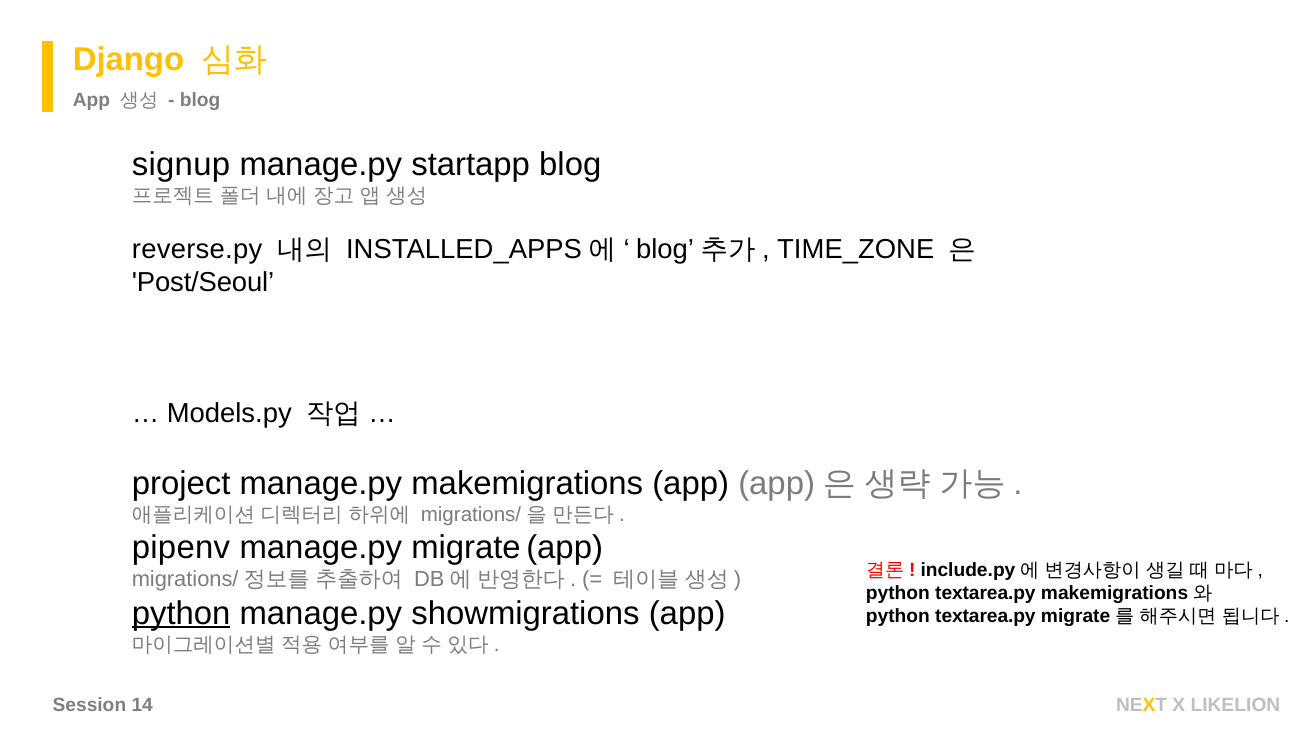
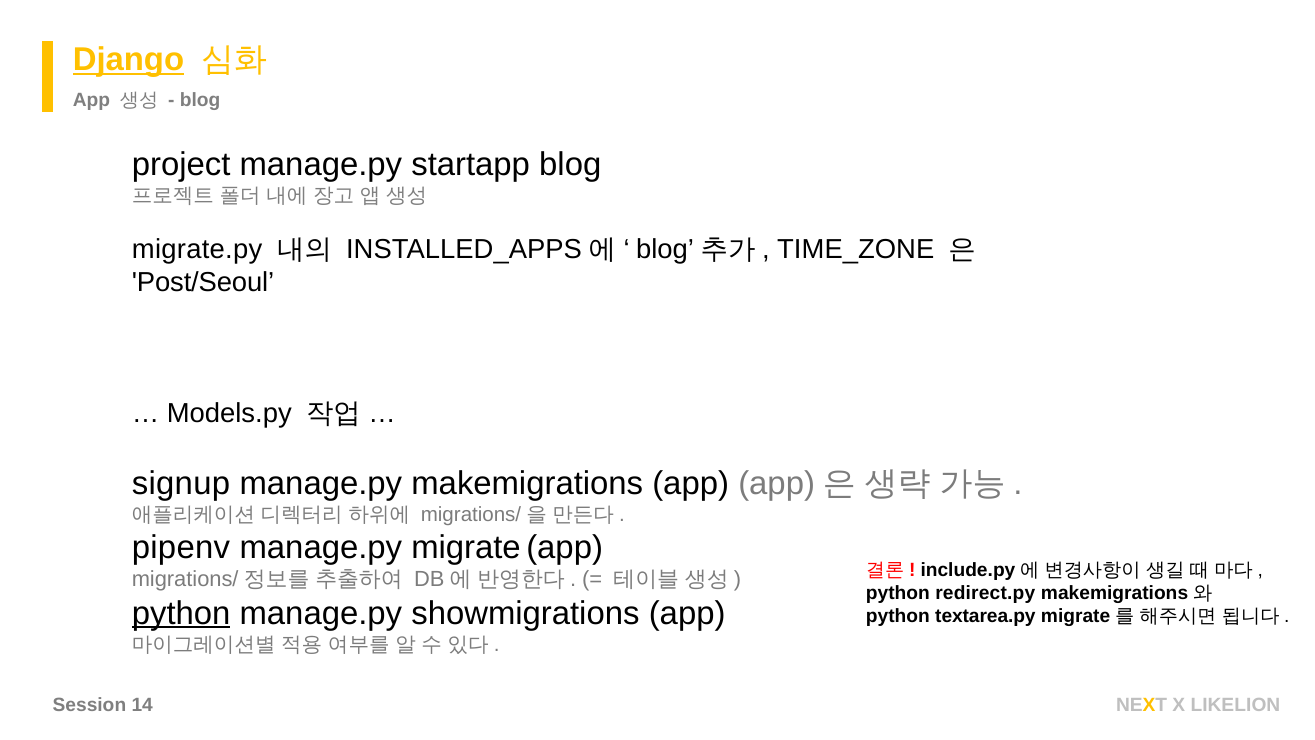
Django underline: none -> present
signup: signup -> project
reverse.py: reverse.py -> migrate.py
project: project -> signup
textarea.py at (985, 593): textarea.py -> redirect.py
